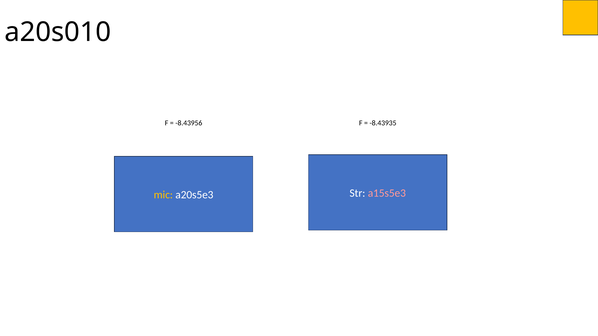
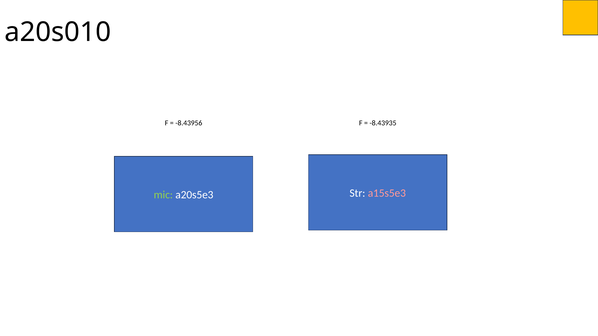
mic colour: yellow -> light green
